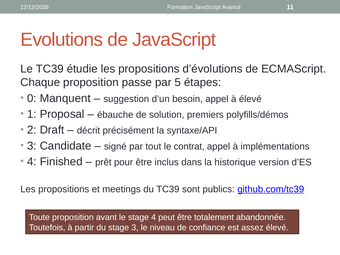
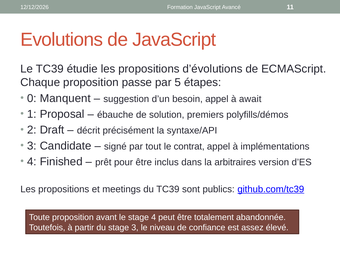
à élevé: élevé -> await
historique: historique -> arbitraires
